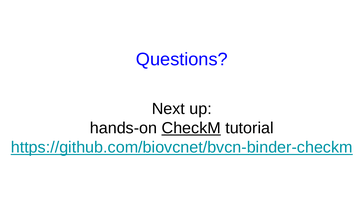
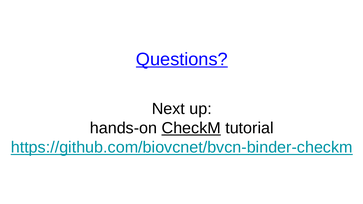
Questions underline: none -> present
